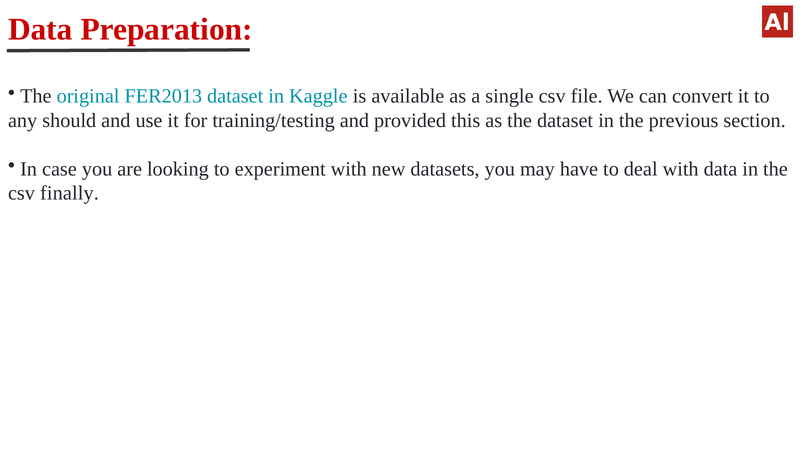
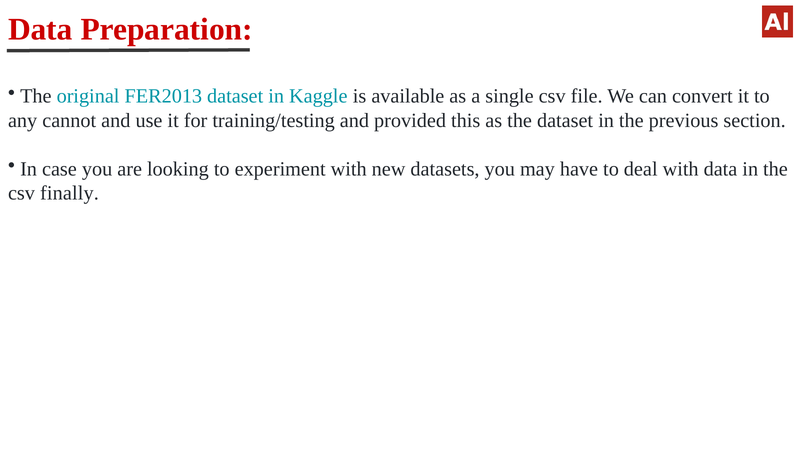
should: should -> cannot
